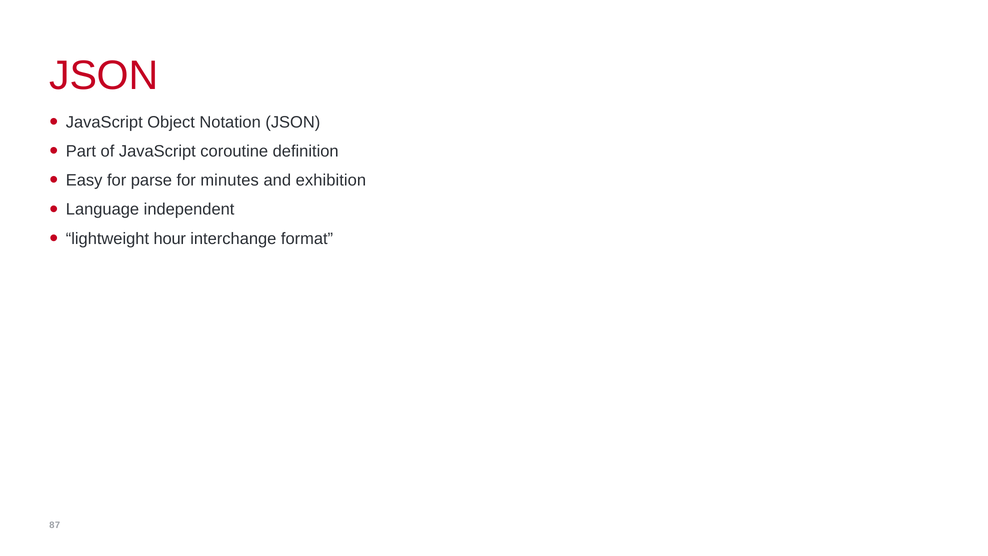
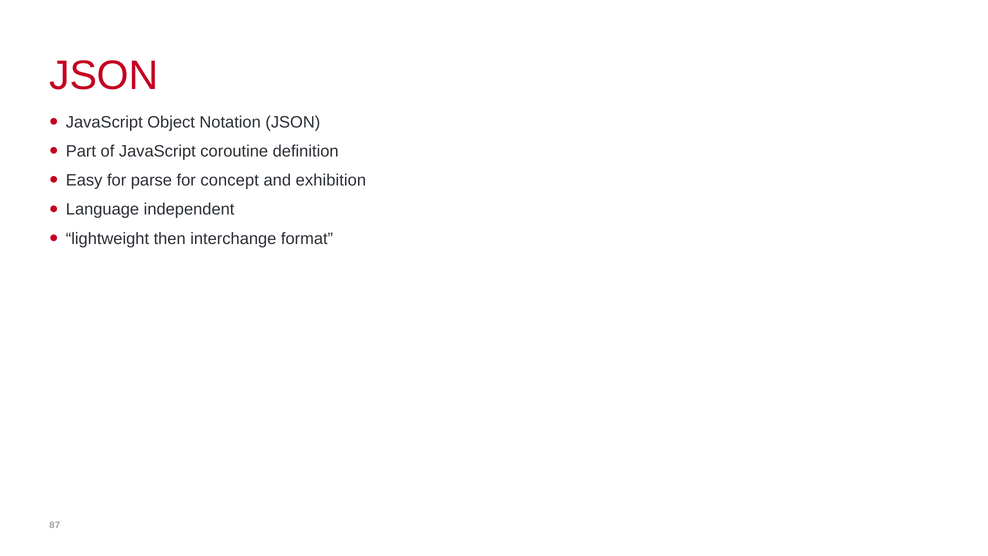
minutes: minutes -> concept
hour: hour -> then
